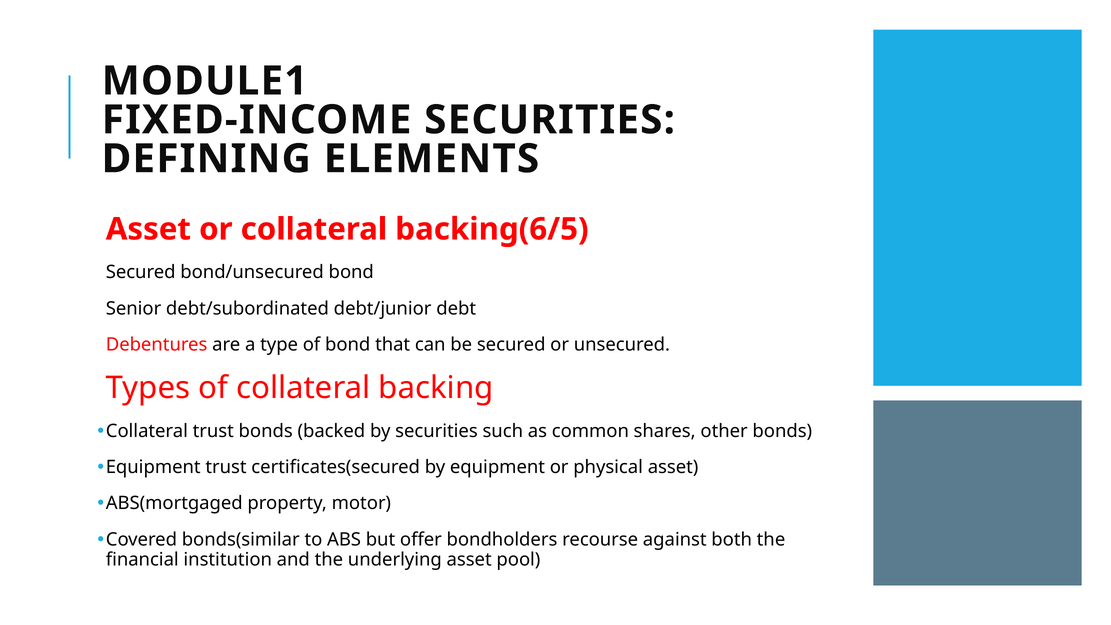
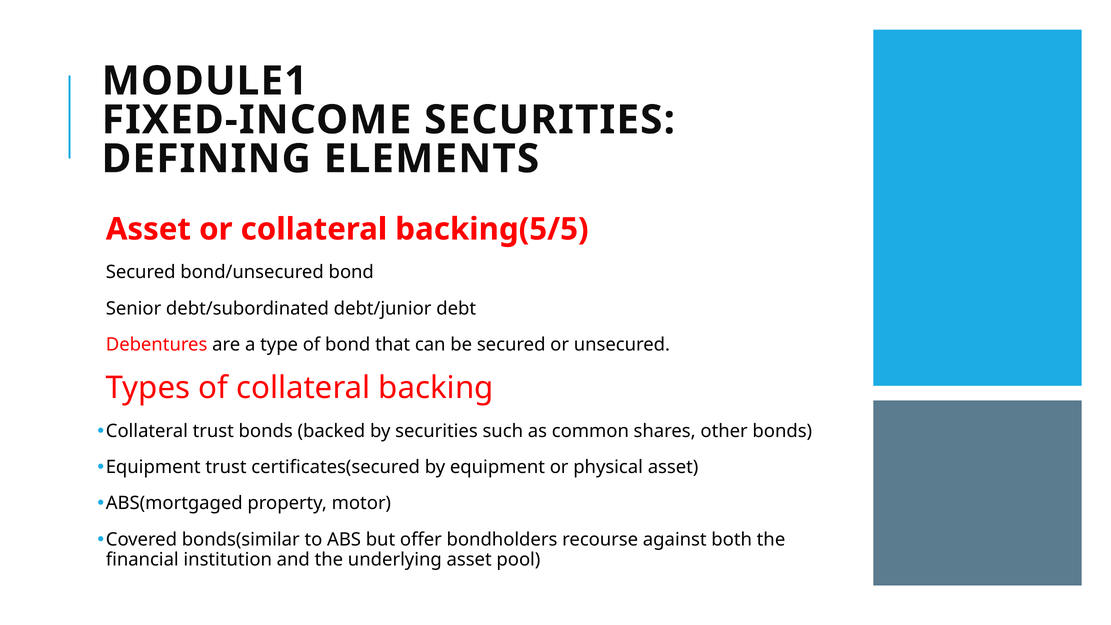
backing(6/5: backing(6/5 -> backing(5/5
